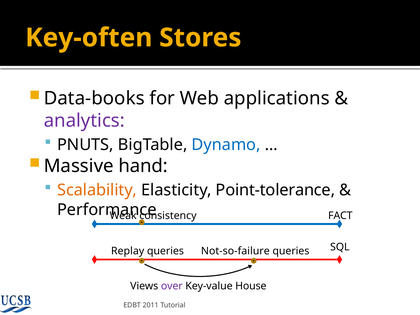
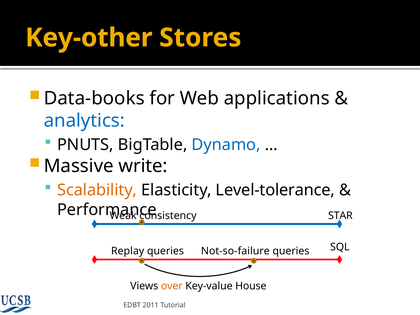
Key-often: Key-often -> Key-other
analytics colour: purple -> blue
hand: hand -> write
Point-tolerance: Point-tolerance -> Level-tolerance
FACT: FACT -> STAR
over colour: purple -> orange
